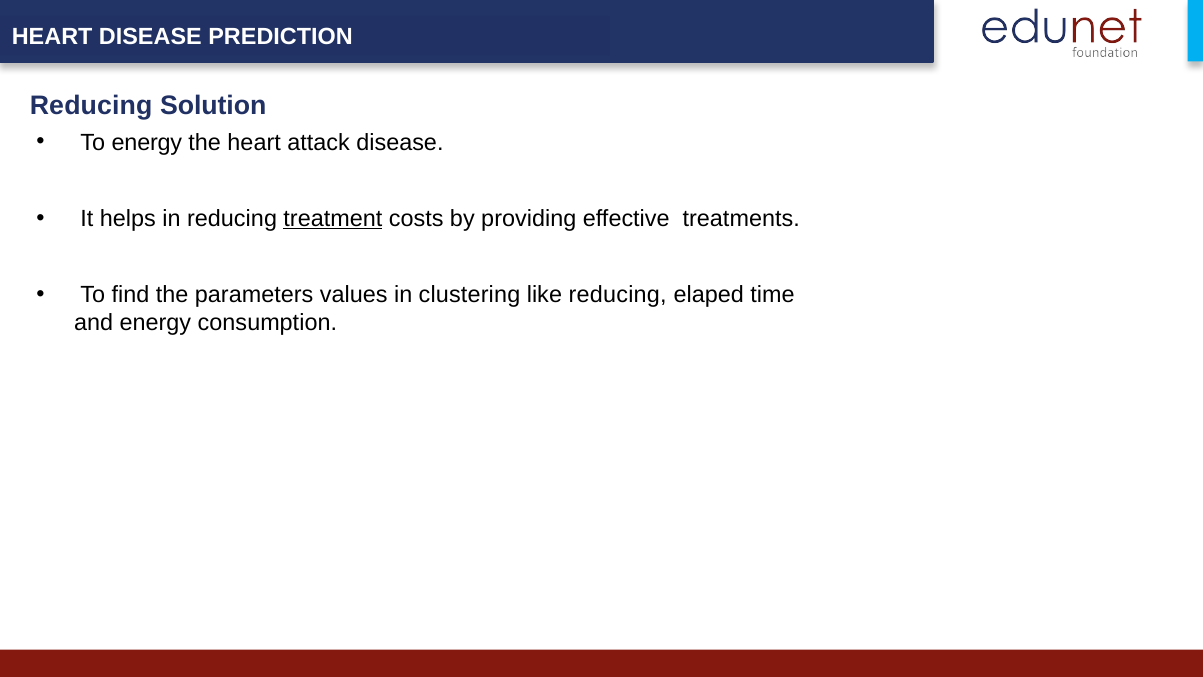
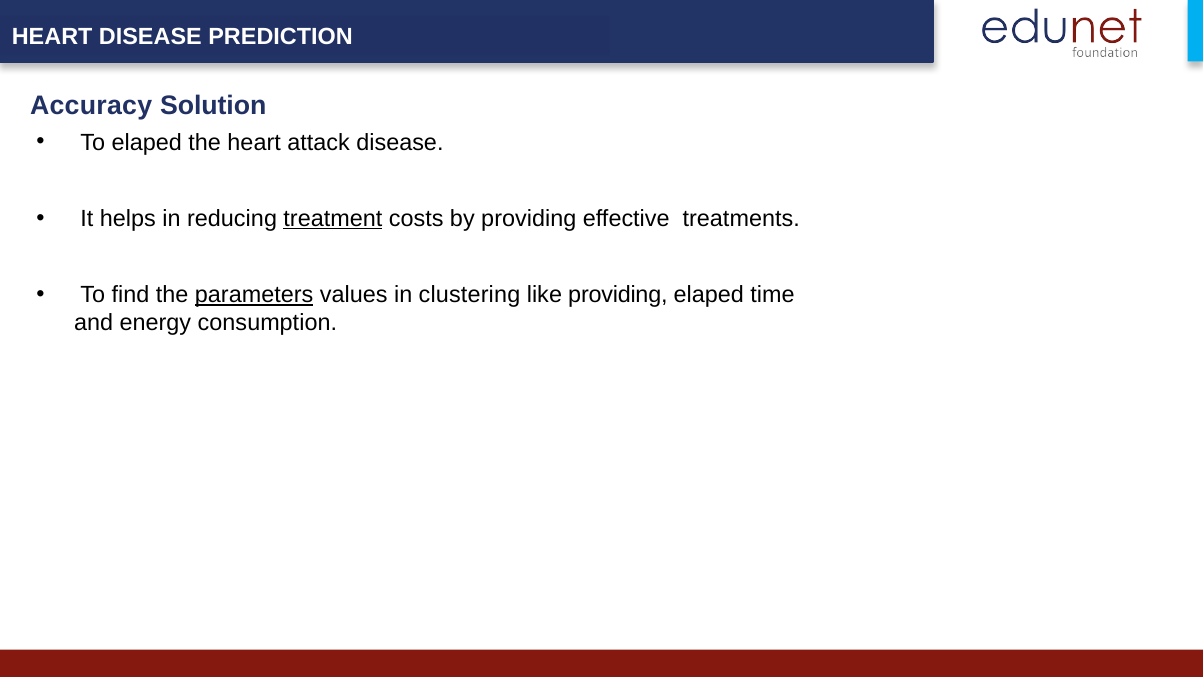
Reducing at (91, 105): Reducing -> Accuracy
To energy: energy -> elaped
parameters underline: none -> present
like reducing: reducing -> providing
